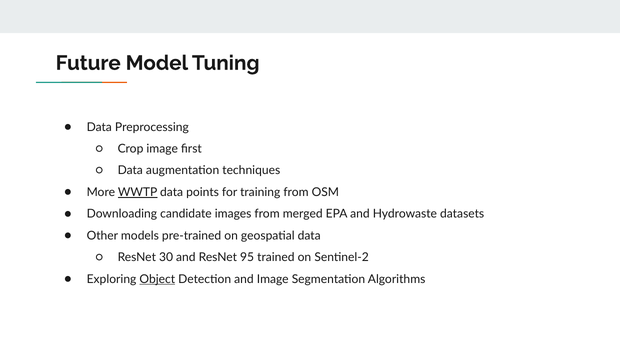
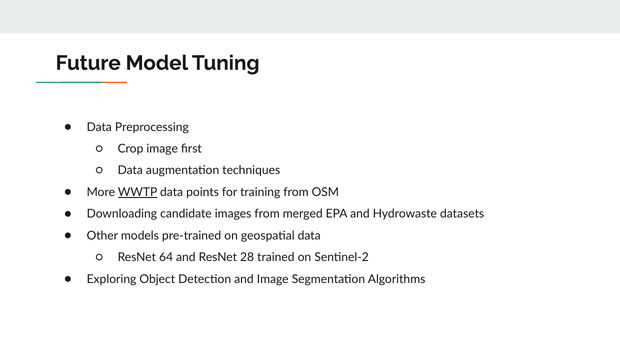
30: 30 -> 64
95: 95 -> 28
Object underline: present -> none
